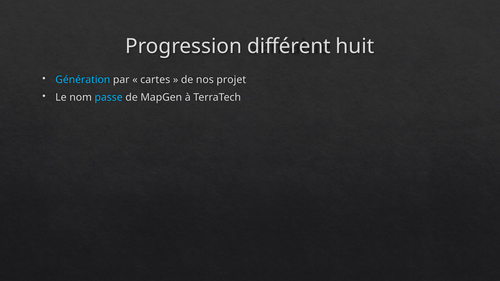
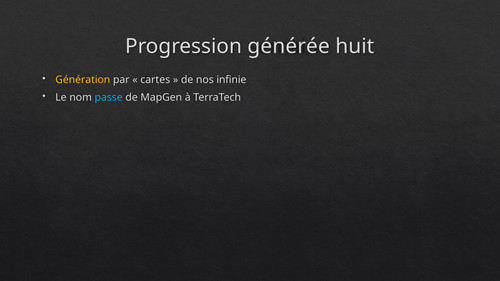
différent: différent -> générée
Génération colour: light blue -> yellow
projet: projet -> infinie
